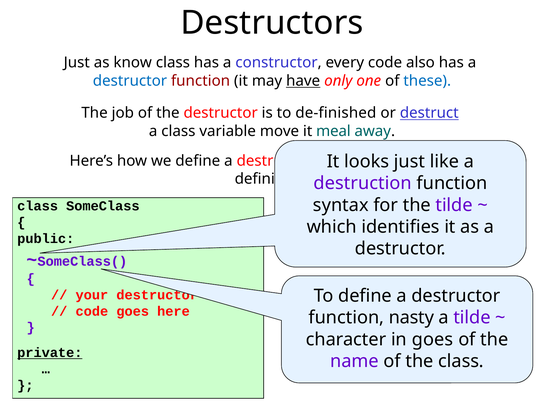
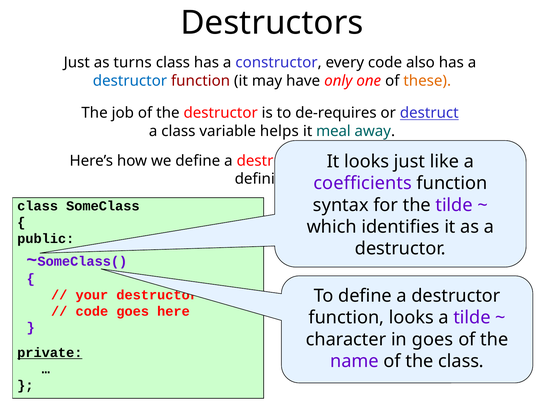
know: know -> turns
have underline: present -> none
these colour: blue -> orange
de-finished: de-finished -> de-requires
move: move -> helps
destruction: destruction -> coefficients
function nasty: nasty -> looks
